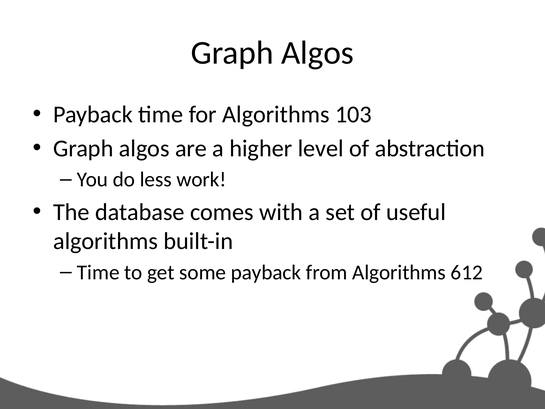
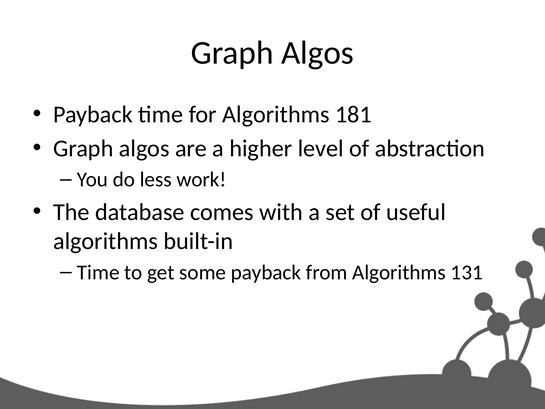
103: 103 -> 181
612: 612 -> 131
